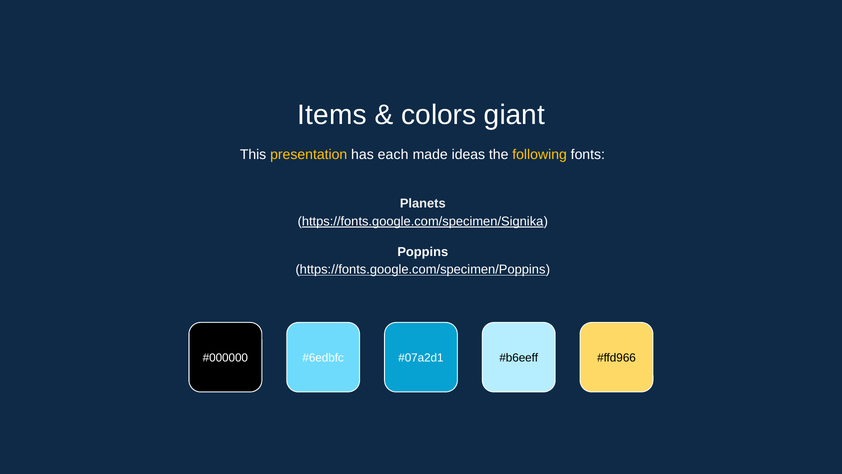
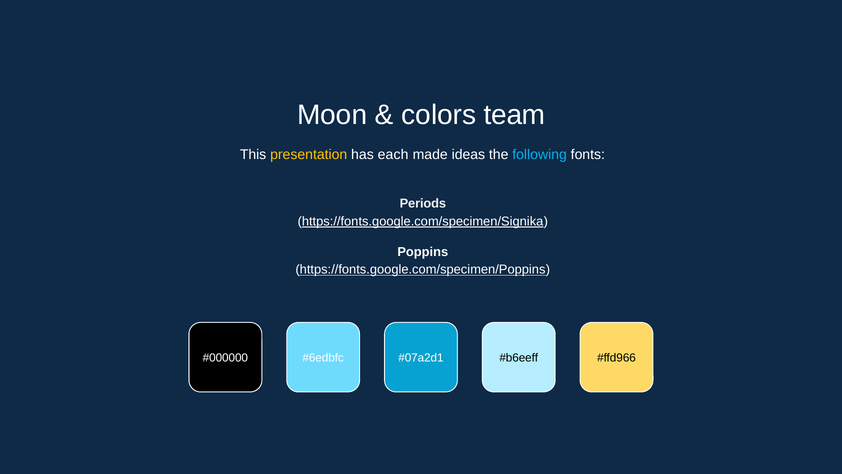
Items: Items -> Moon
giant: giant -> team
following colour: yellow -> light blue
Planets: Planets -> Periods
